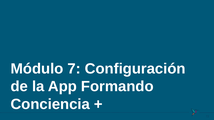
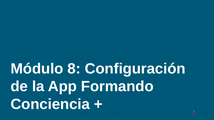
7: 7 -> 8
